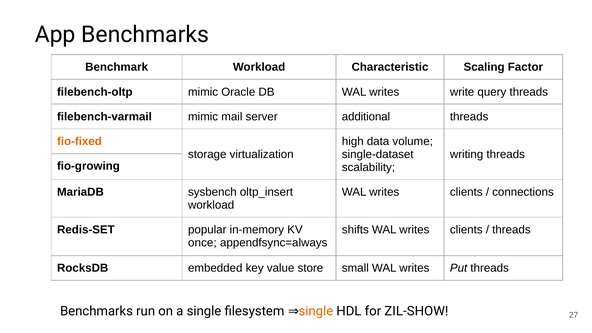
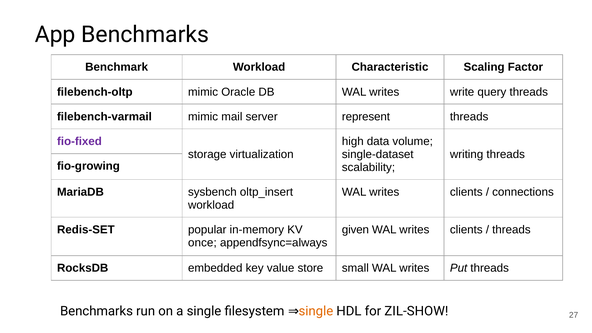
additional: additional -> represent
fio-fixed colour: orange -> purple
shifts: shifts -> given
